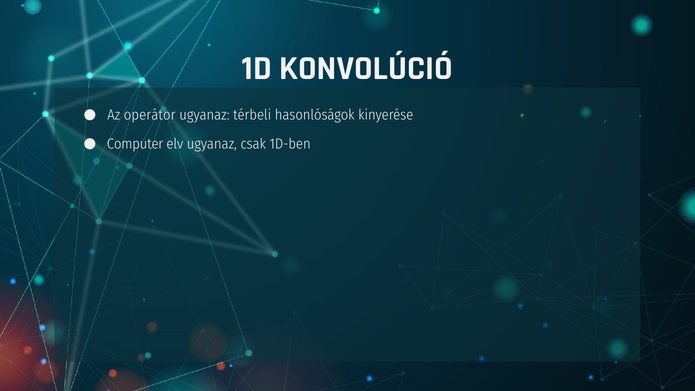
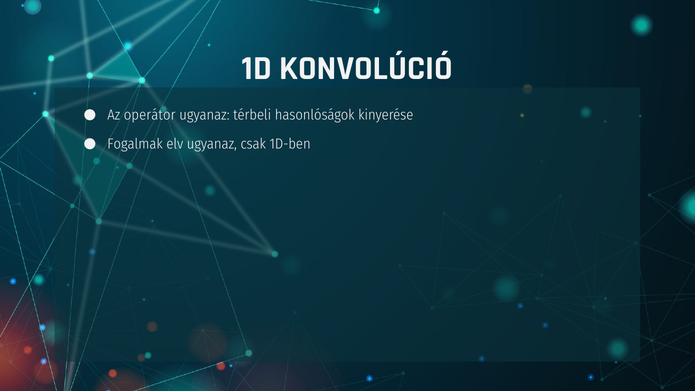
Computer: Computer -> Fogalmak
